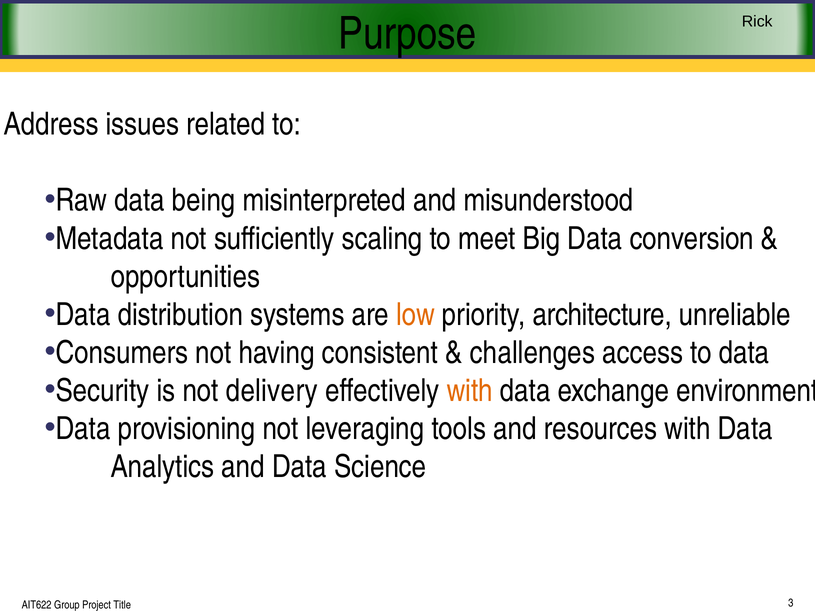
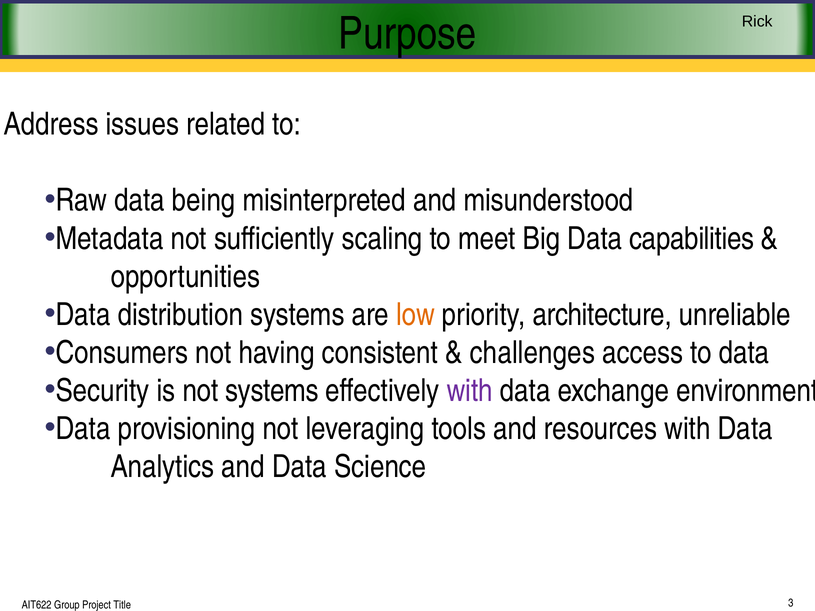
conversion: conversion -> capabilities
not delivery: delivery -> systems
with at (470, 391) colour: orange -> purple
